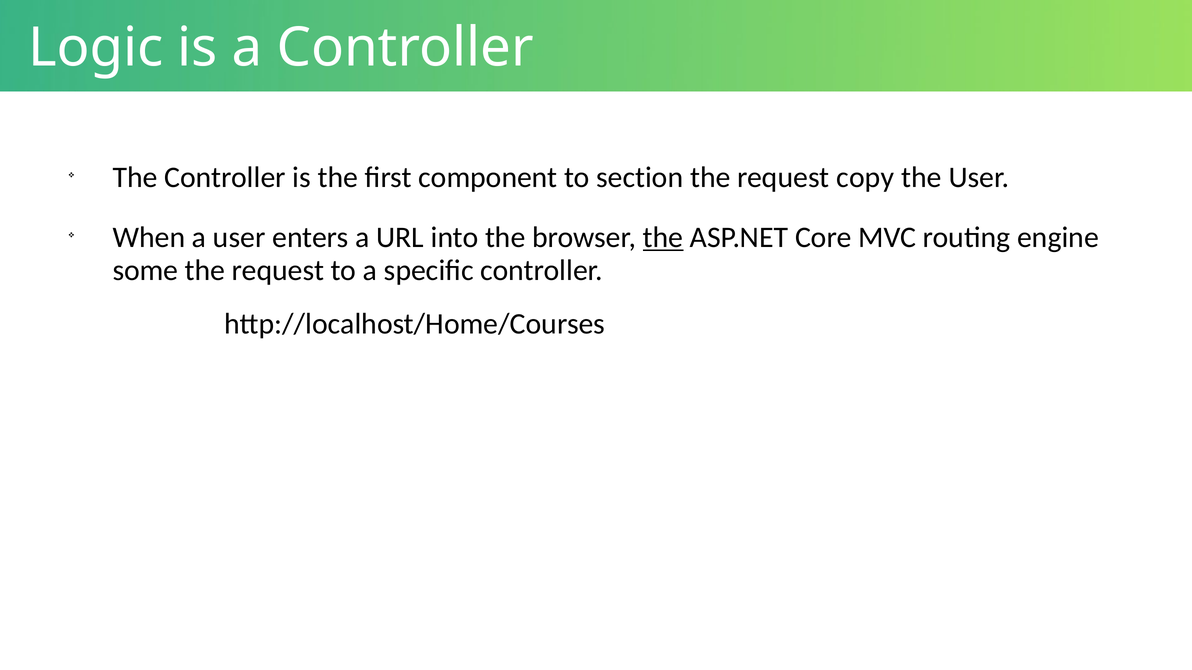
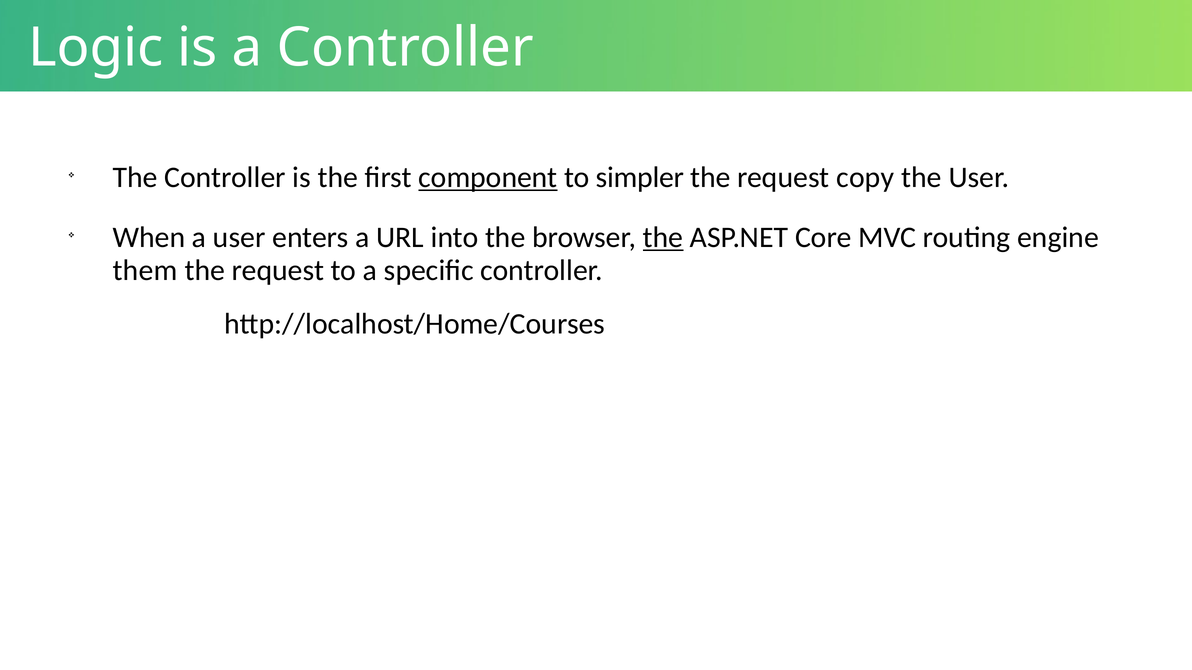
component underline: none -> present
section: section -> simpler
some: some -> them
